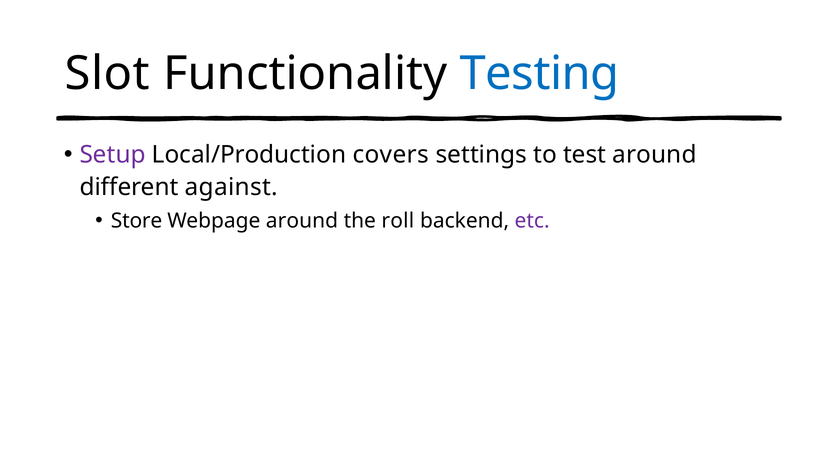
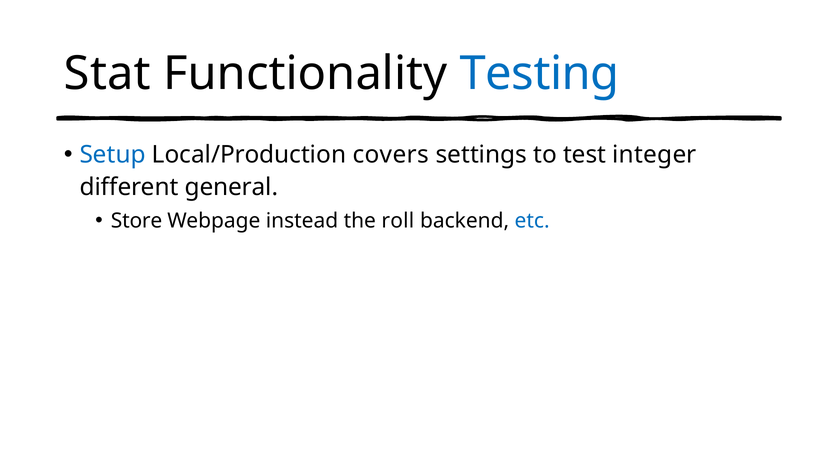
Slot: Slot -> Stat
Setup colour: purple -> blue
test around: around -> integer
against: against -> general
Webpage around: around -> instead
etc colour: purple -> blue
